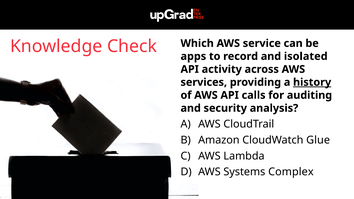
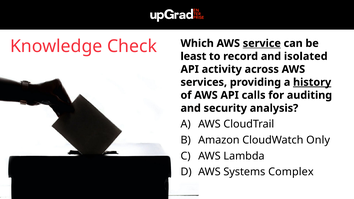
service underline: none -> present
apps: apps -> least
Glue: Glue -> Only
